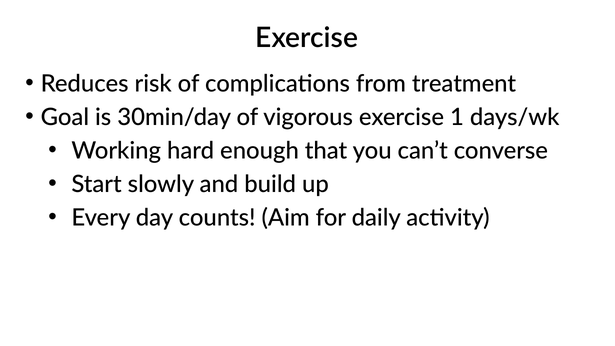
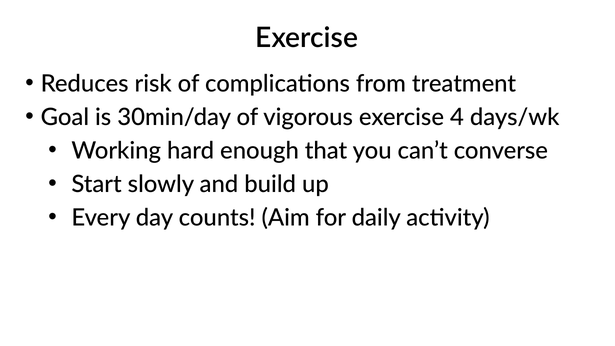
1: 1 -> 4
